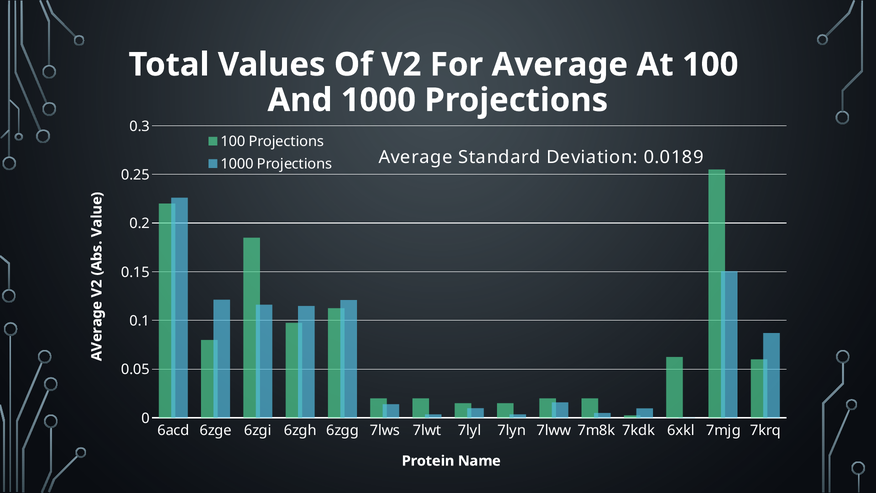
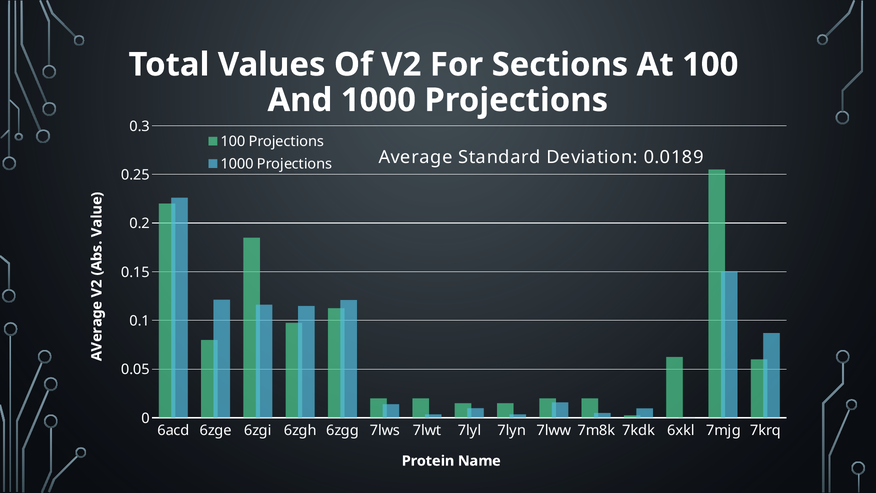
For Average: Average -> Sections
